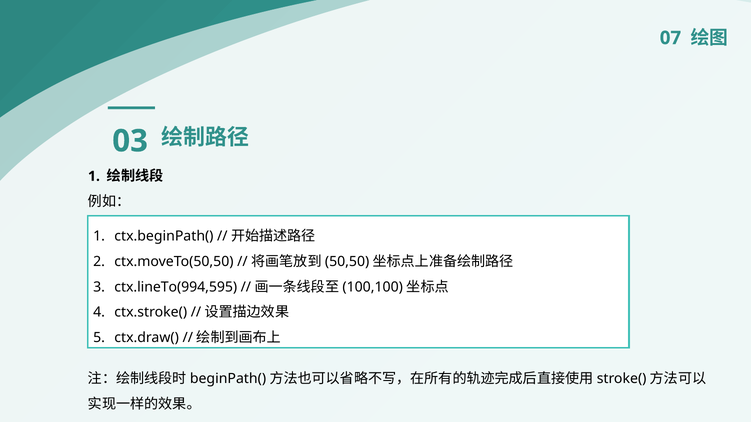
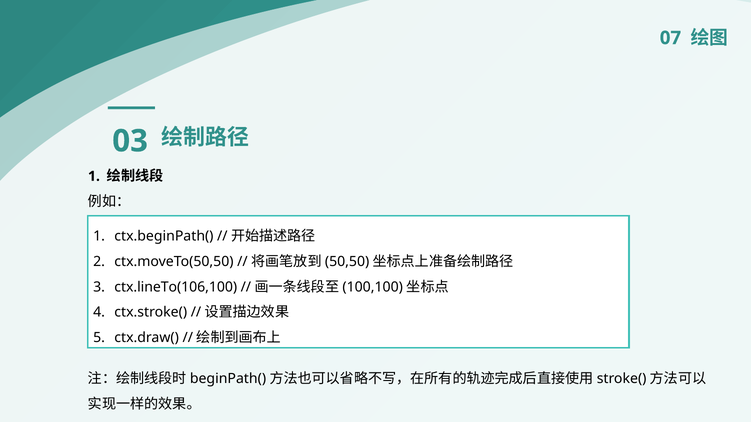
ctx.lineTo(994,595: ctx.lineTo(994,595 -> ctx.lineTo(106,100
